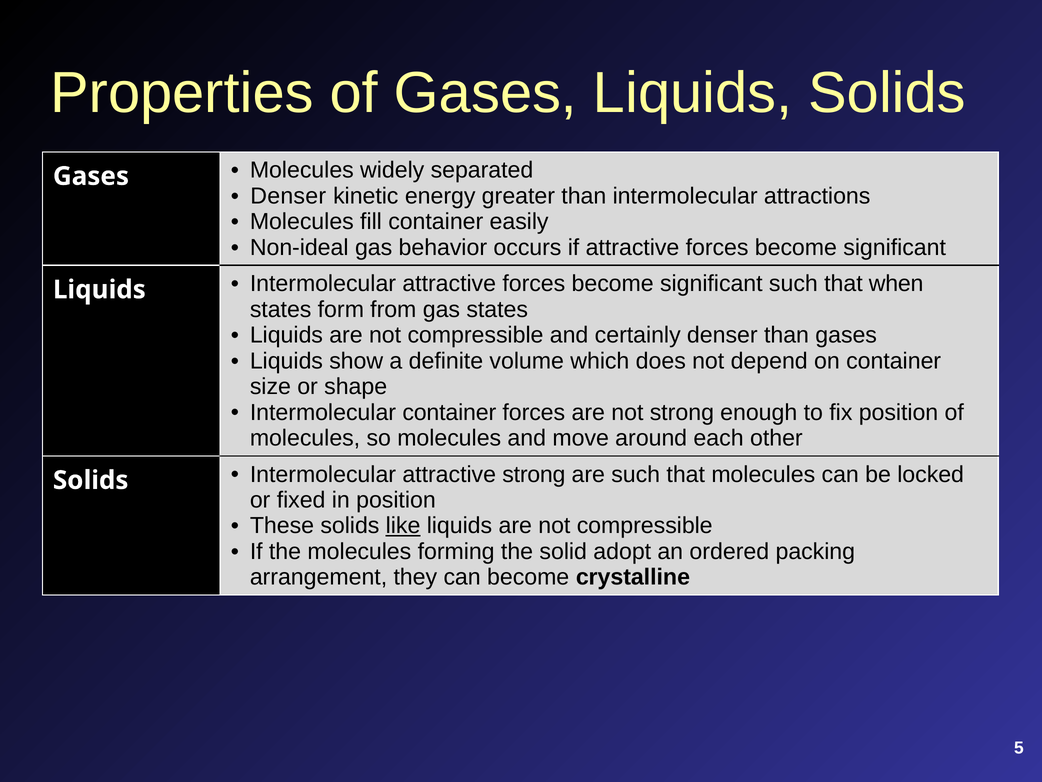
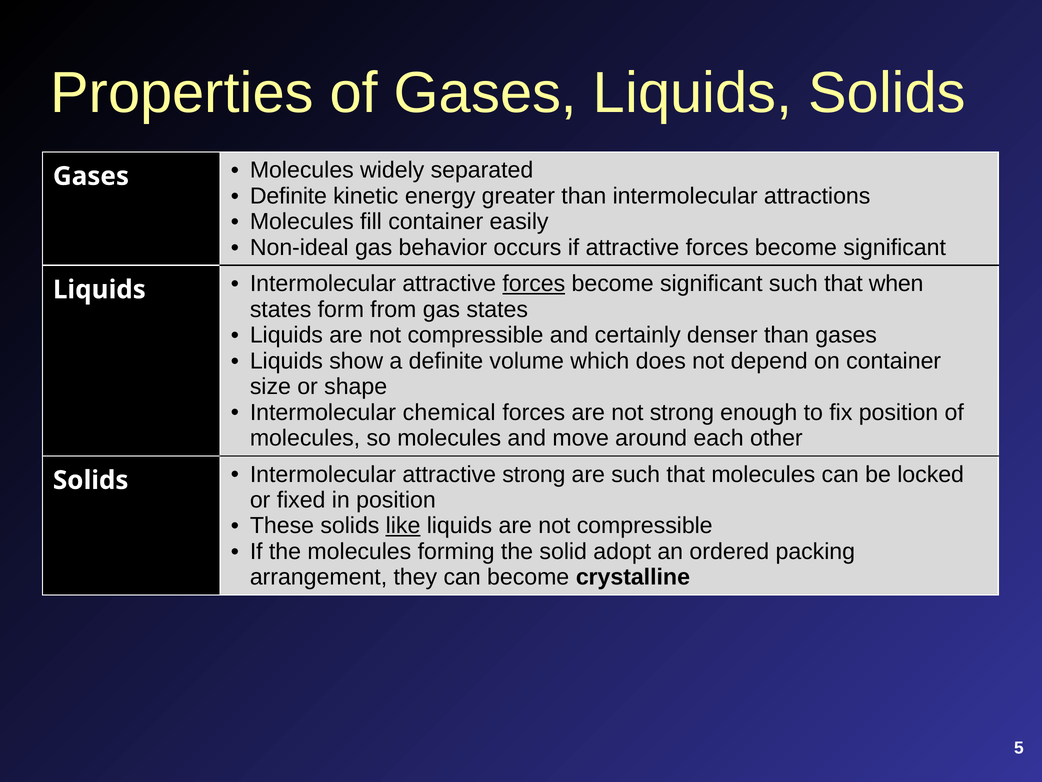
Denser at (288, 196): Denser -> Definite
forces at (534, 284) underline: none -> present
Intermolecular container: container -> chemical
